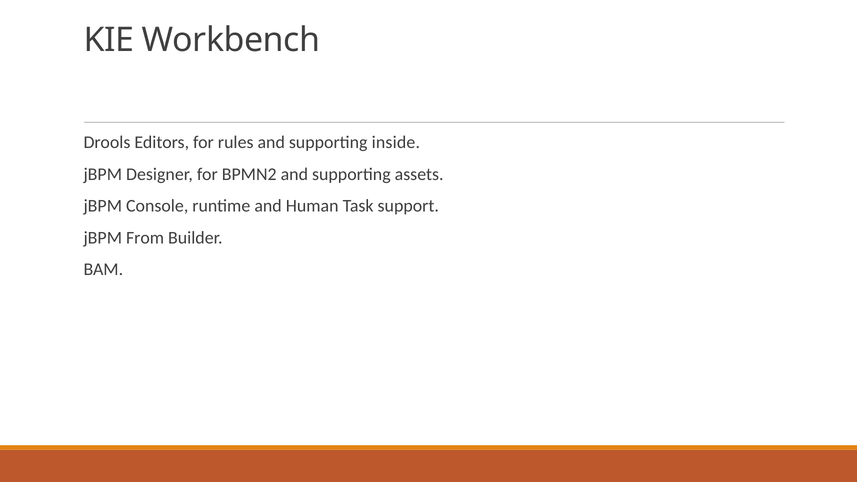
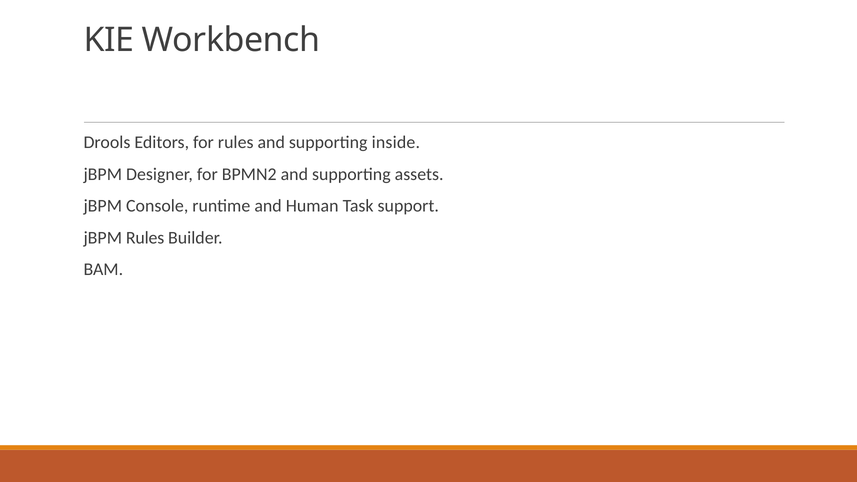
jBPM From: From -> Rules
